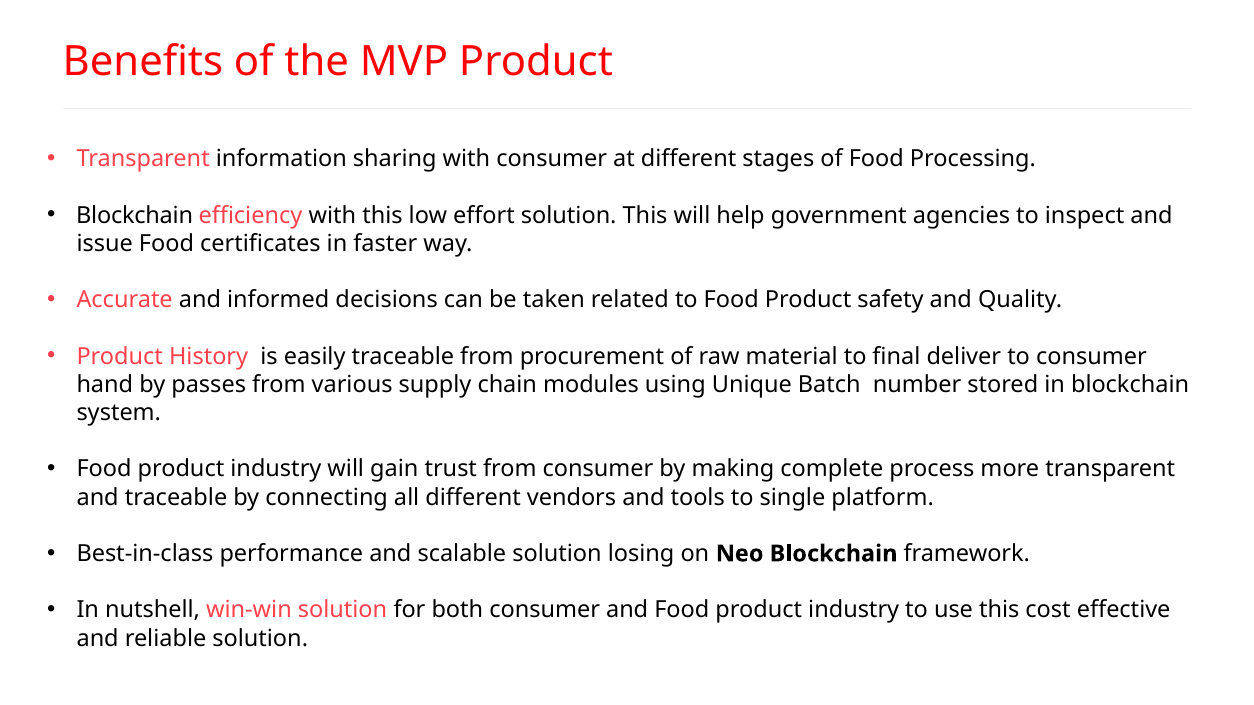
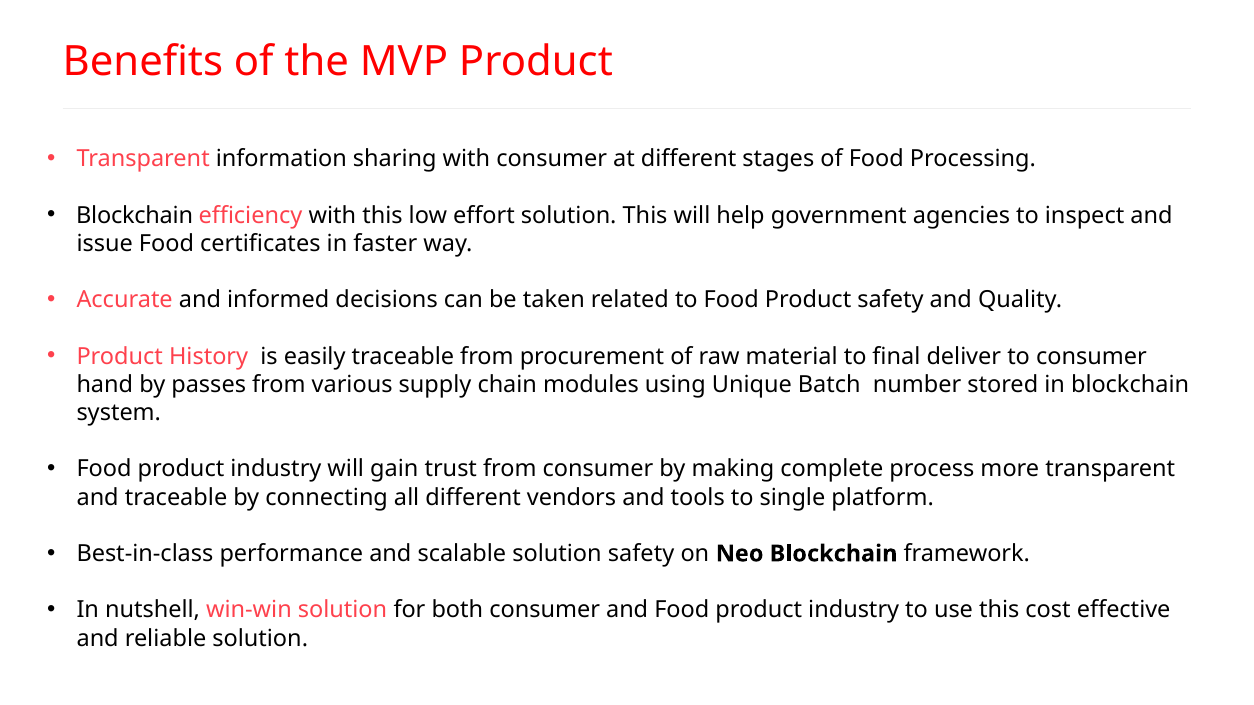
solution losing: losing -> safety
